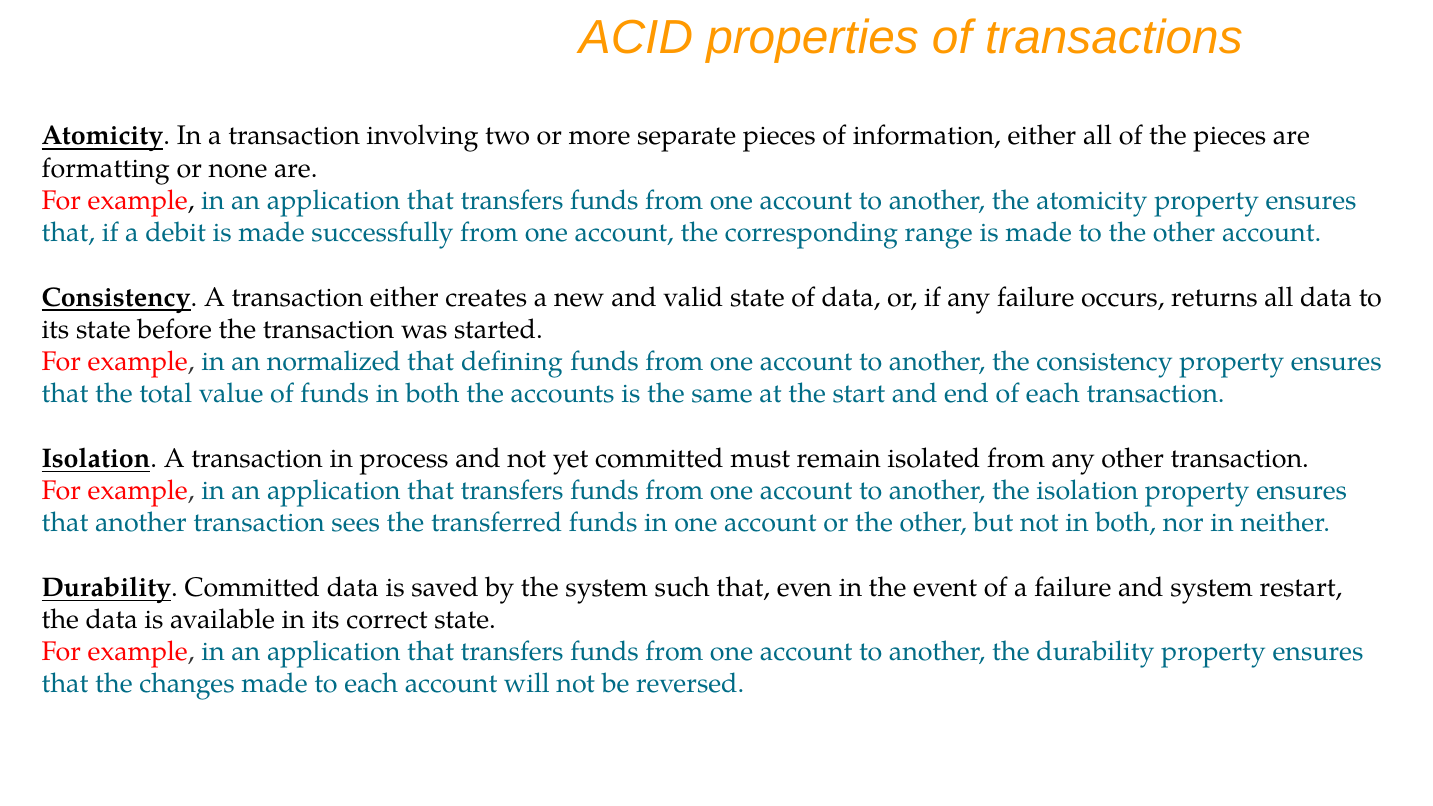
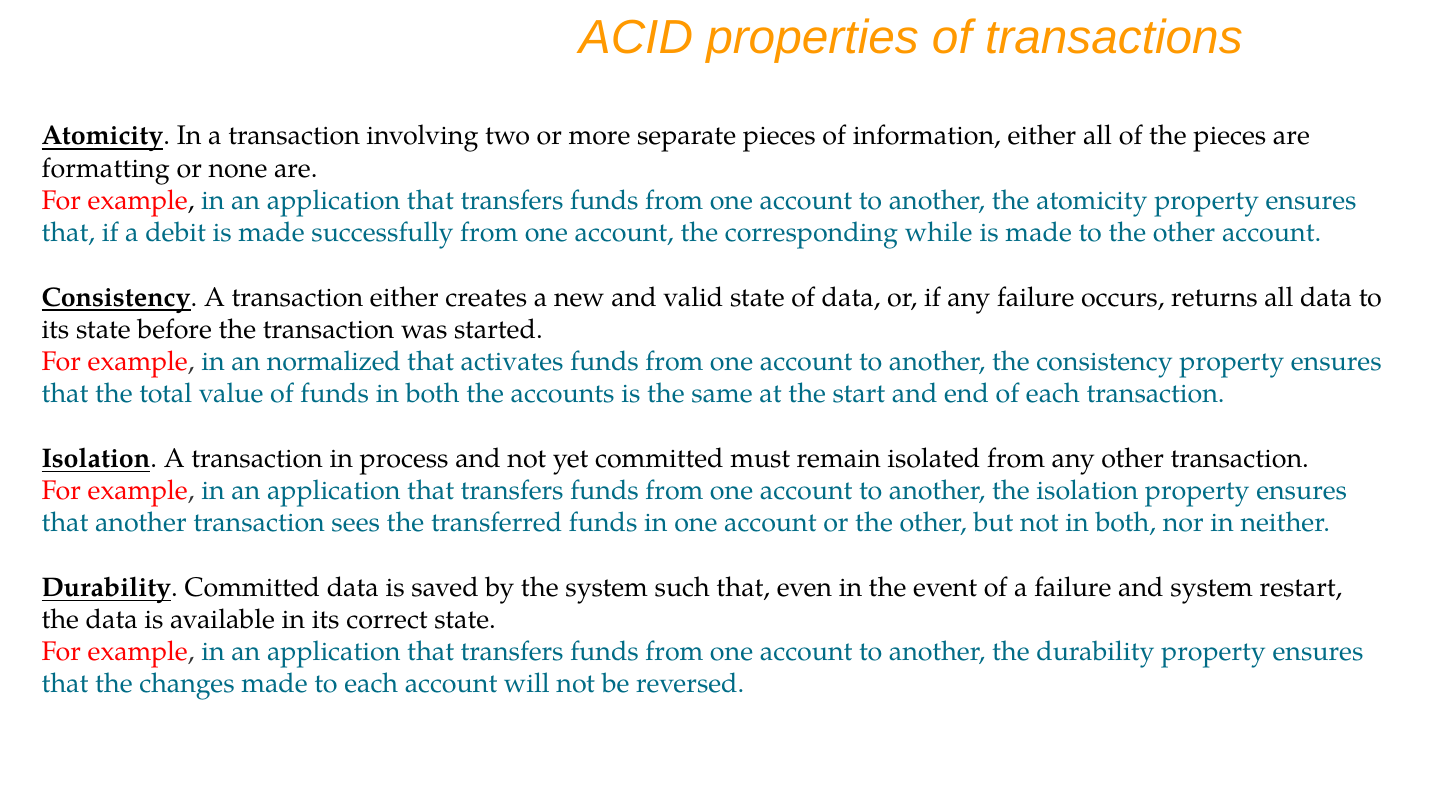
range: range -> while
defining: defining -> activates
